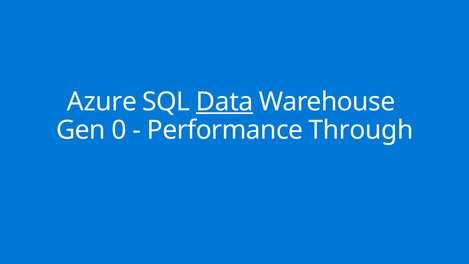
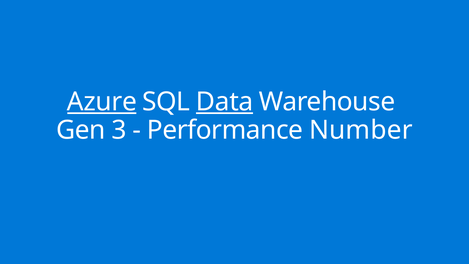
Azure underline: none -> present
0: 0 -> 3
Through: Through -> Number
